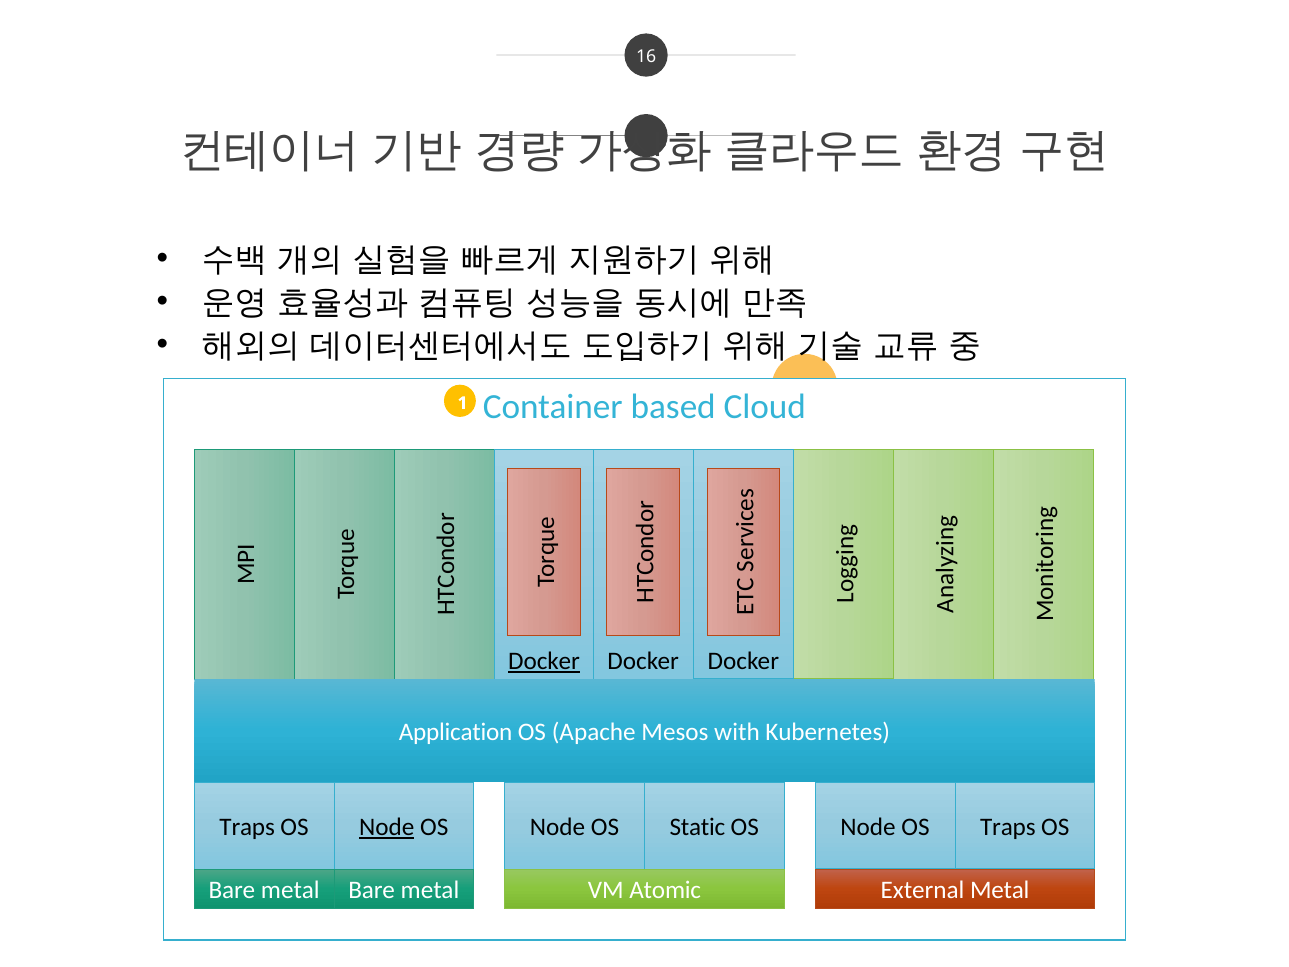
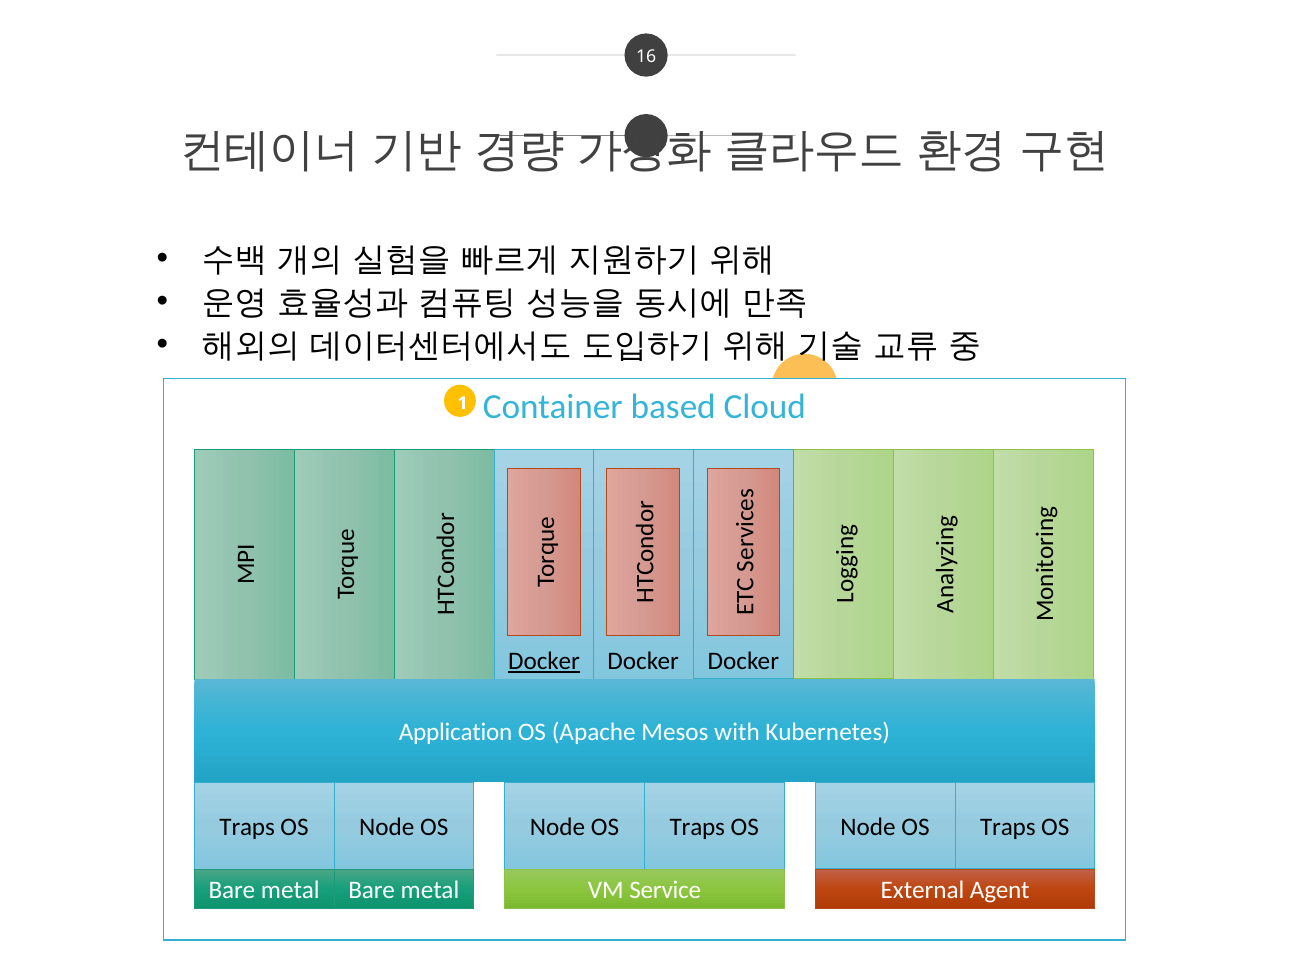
Node at (387, 827) underline: present -> none
Static at (697, 827): Static -> Traps
Atomic: Atomic -> Service
External Metal: Metal -> Agent
